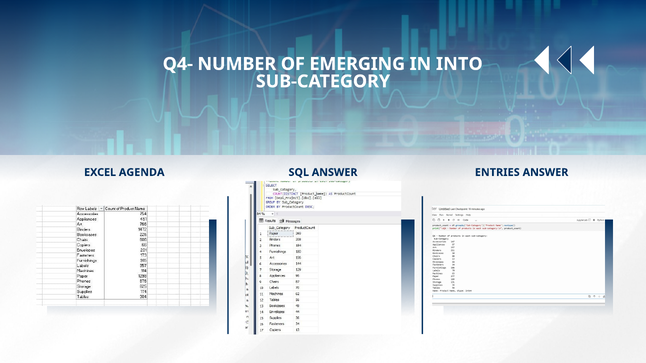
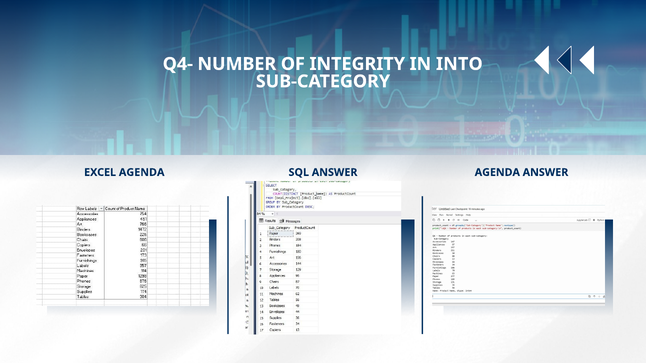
EMERGING: EMERGING -> INTEGRITY
ANSWER ENTRIES: ENTRIES -> AGENDA
